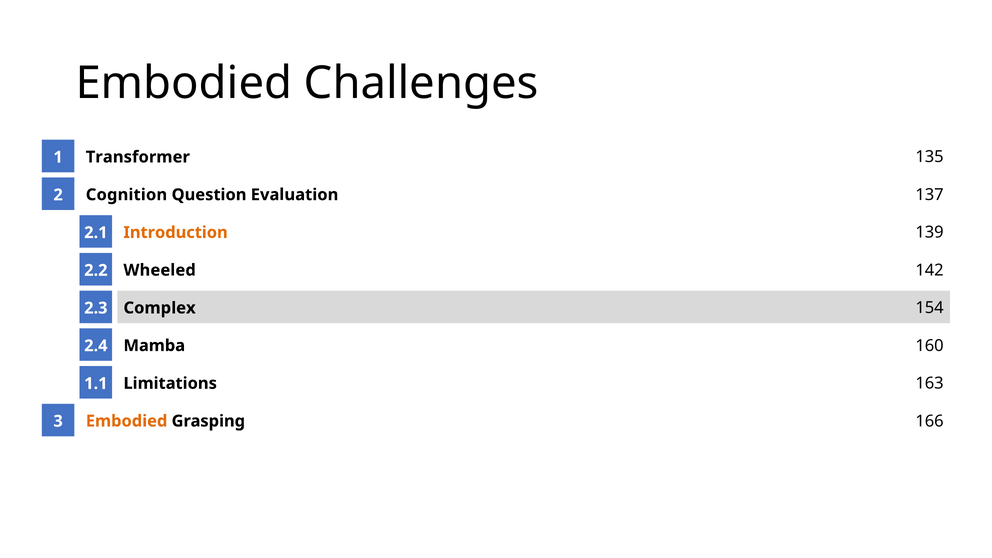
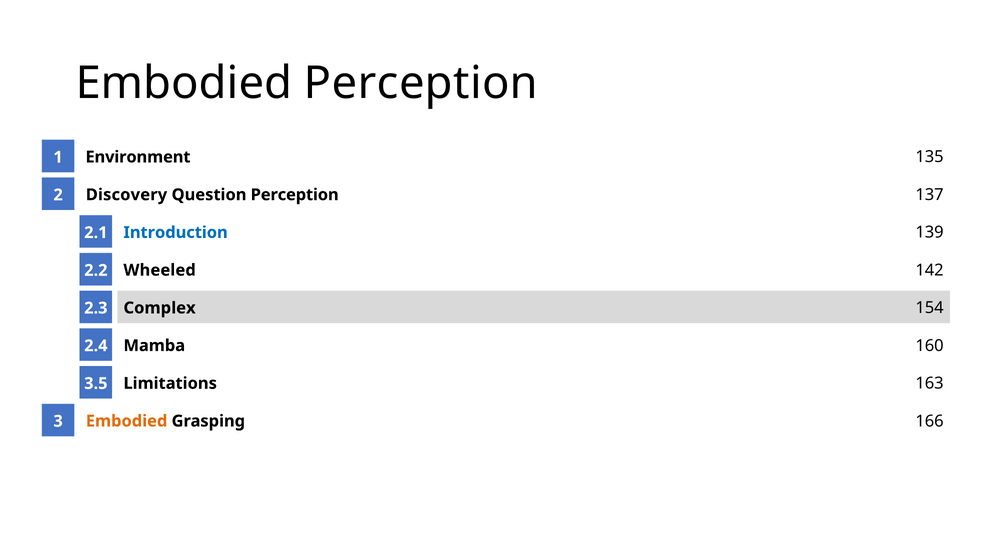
Embodied Challenges: Challenges -> Perception
Transformer: Transformer -> Environment
Cognition: Cognition -> Discovery
Question Evaluation: Evaluation -> Perception
Introduction colour: orange -> blue
1.1: 1.1 -> 3.5
